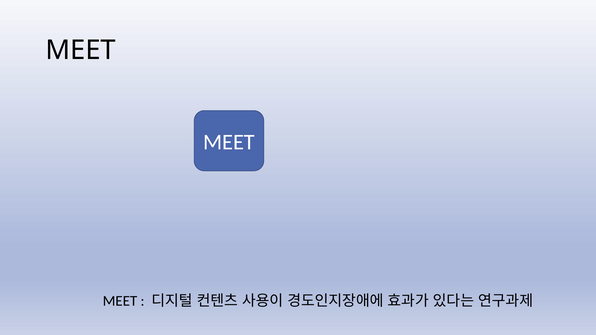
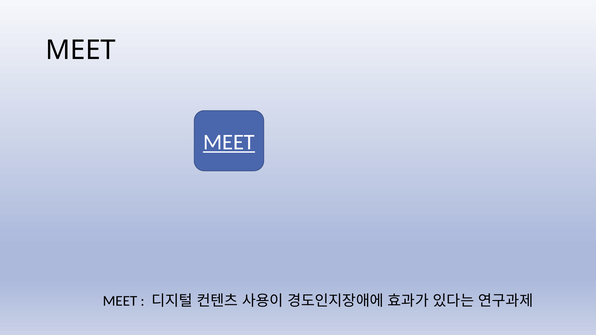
MEET at (229, 142) underline: none -> present
